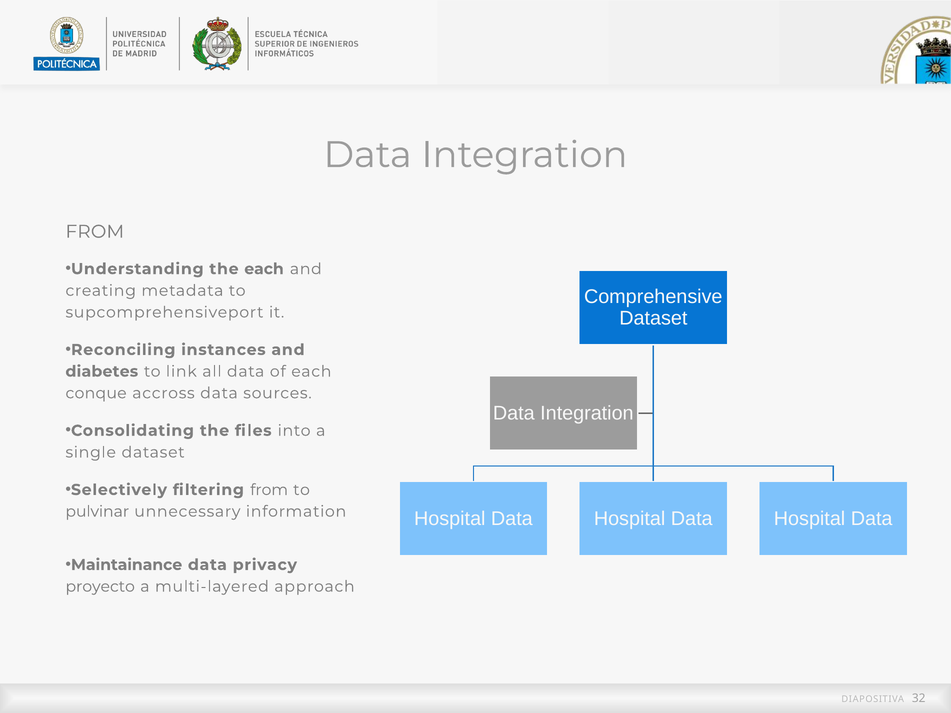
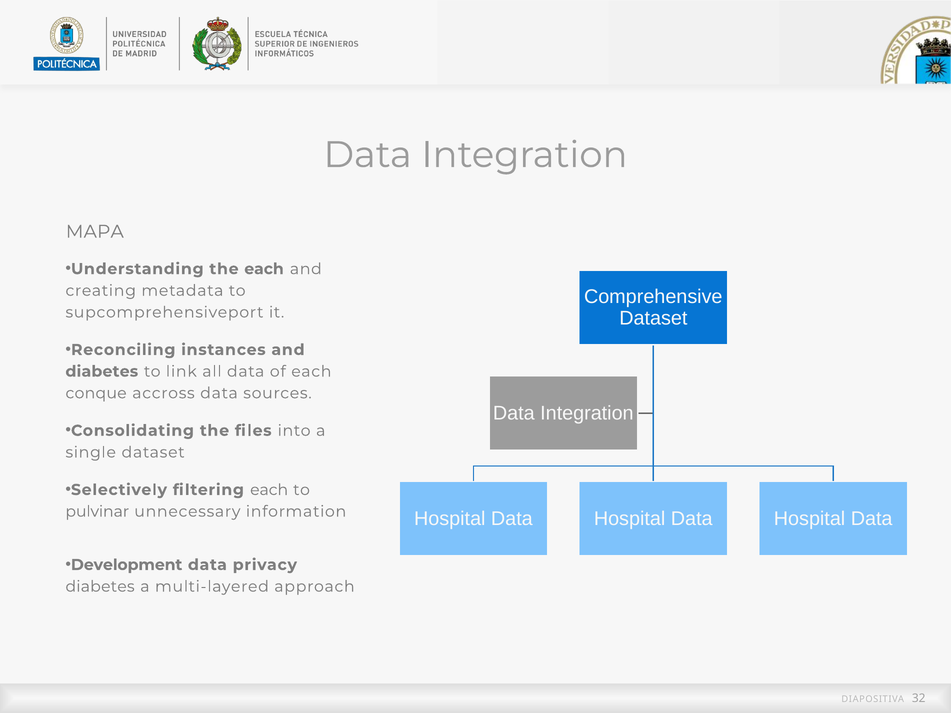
FROM at (95, 232): FROM -> MAPA
filtering from: from -> each
Maintainance: Maintainance -> Development
proyecto at (100, 587): proyecto -> diabetes
